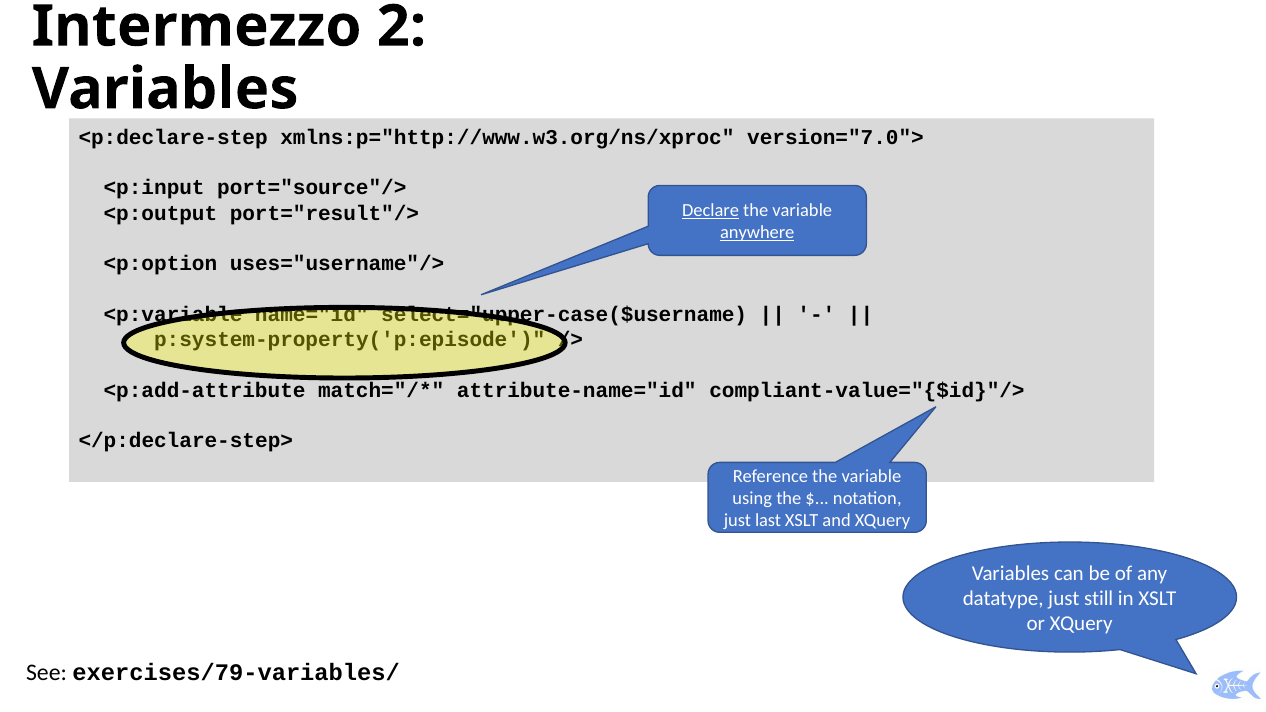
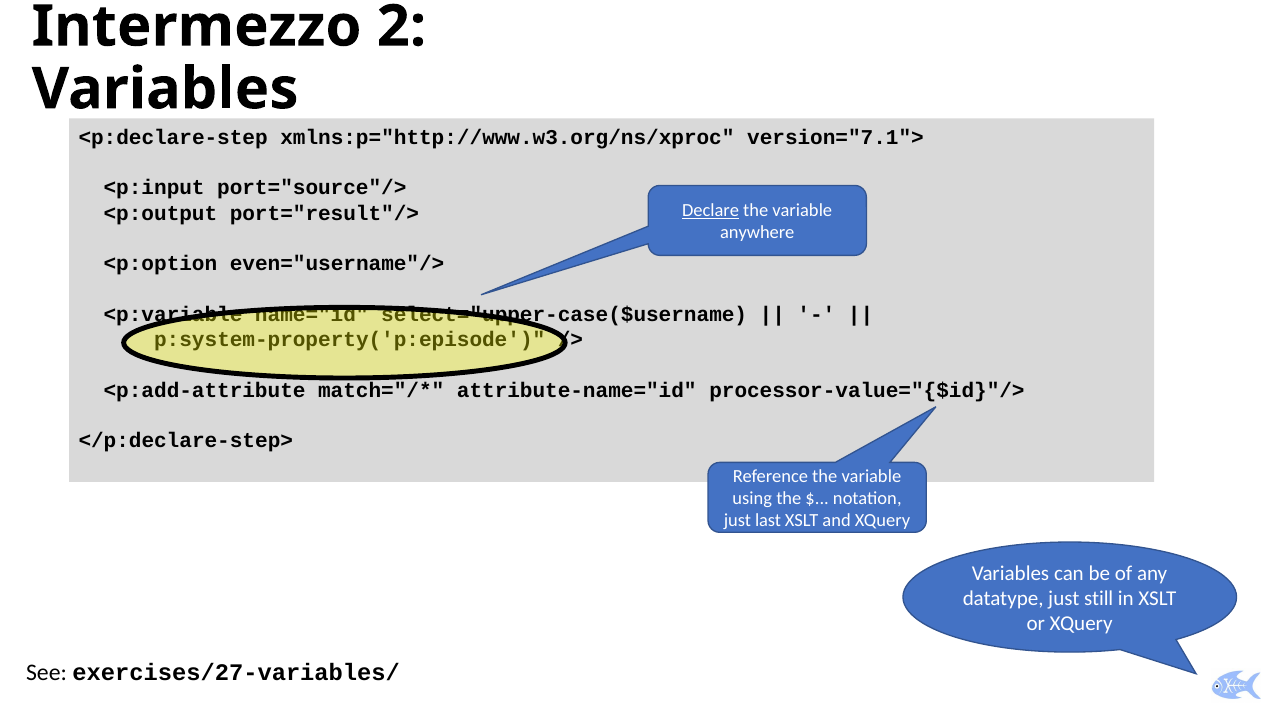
version="7.0">: version="7.0"> -> version="7.1">
anywhere underline: present -> none
uses="username"/>: uses="username"/> -> even="username"/>
compliant-value="{$id}"/>: compliant-value="{$id}"/> -> processor-value="{$id}"/>
exercises/79-variables/: exercises/79-variables/ -> exercises/27-variables/
